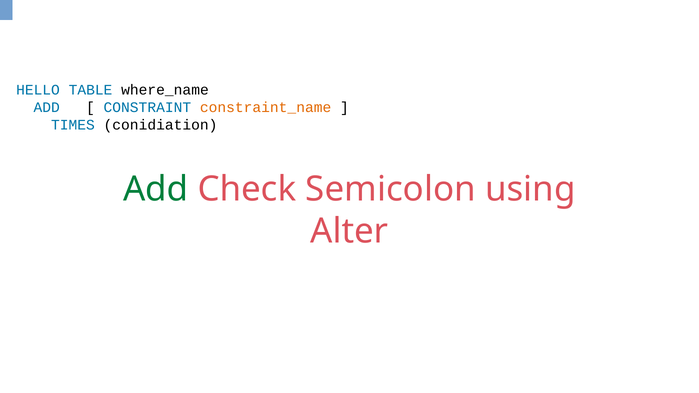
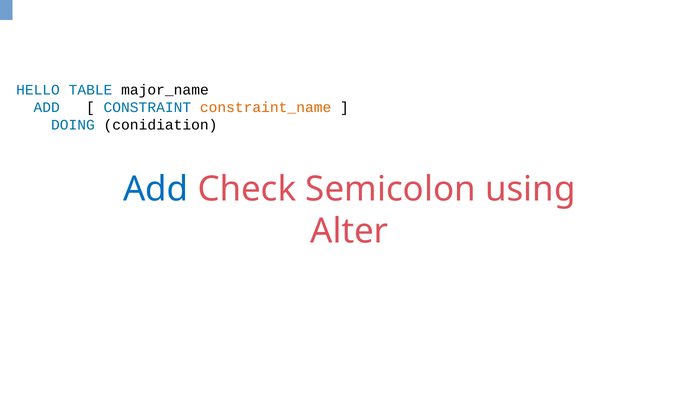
where_name: where_name -> major_name
TIMES: TIMES -> DOING
Add at (156, 190) colour: green -> blue
